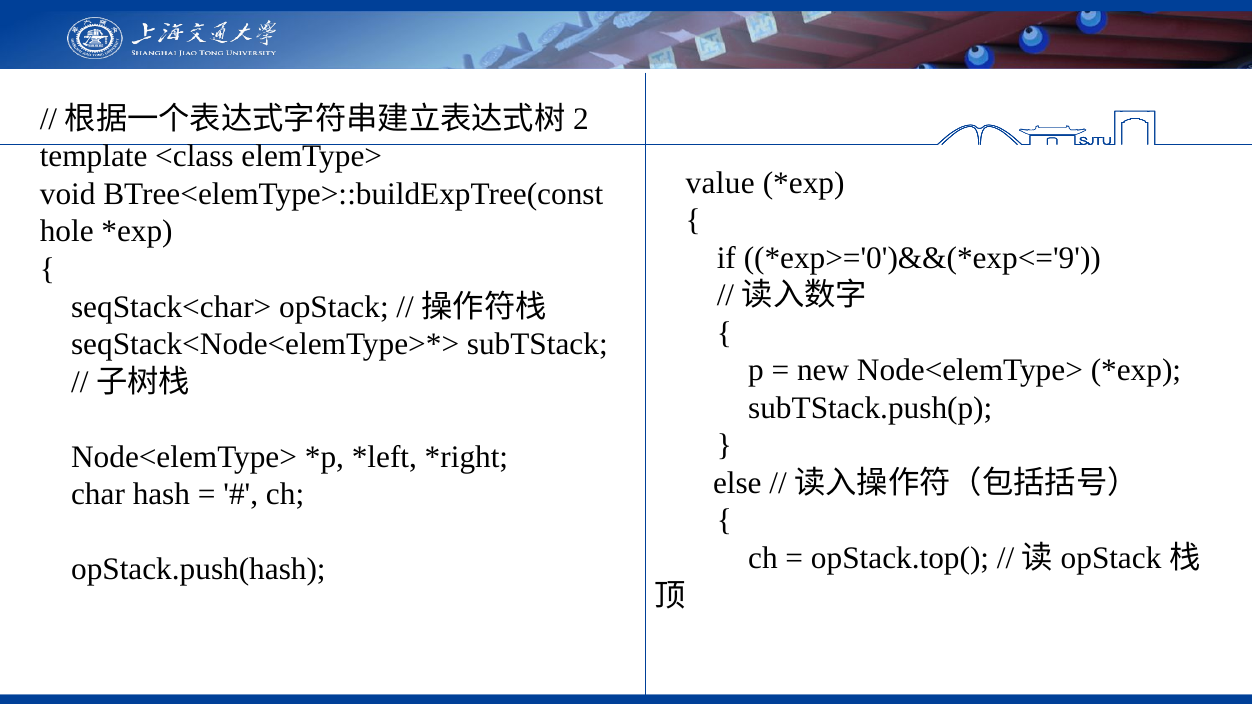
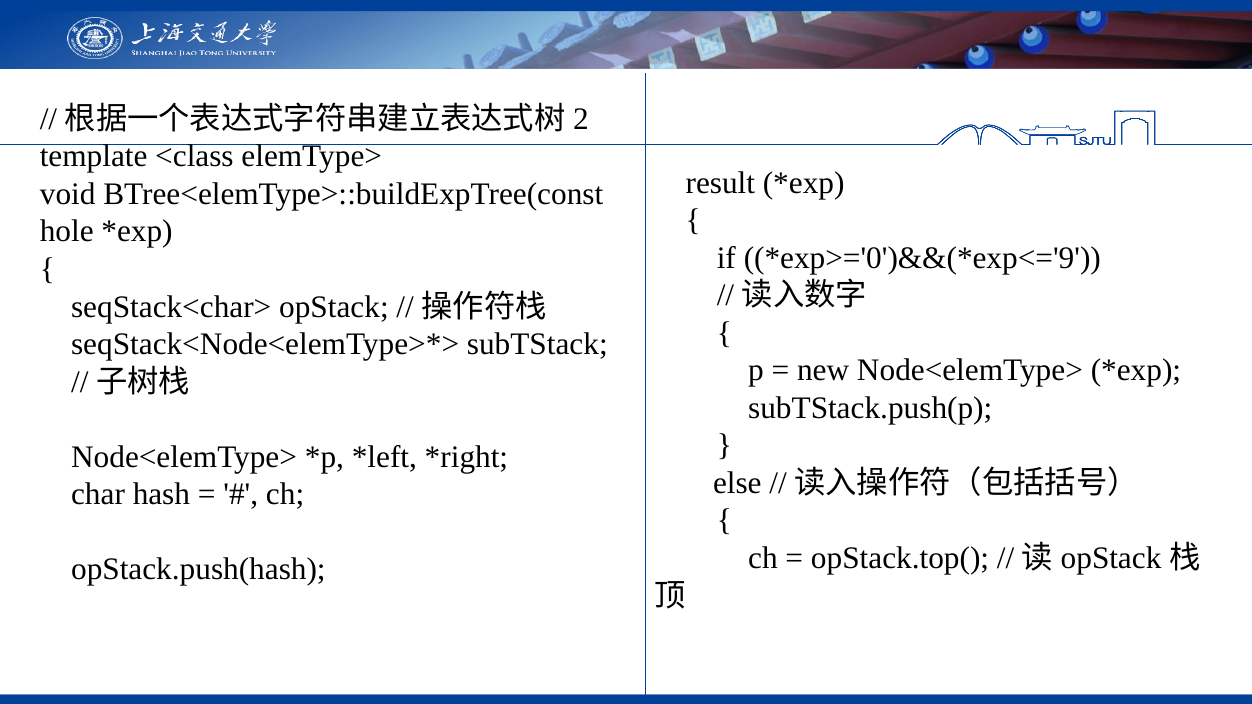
value: value -> result
